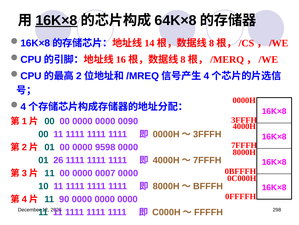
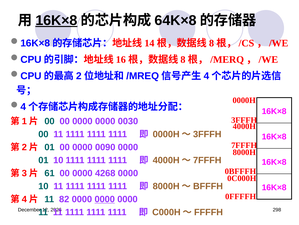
0090: 0090 -> 0030
9598: 9598 -> 0090
01 26: 26 -> 10
11 at (50, 173): 11 -> 61
0007: 0007 -> 4268
90: 90 -> 82
0000 at (105, 199) underline: none -> present
